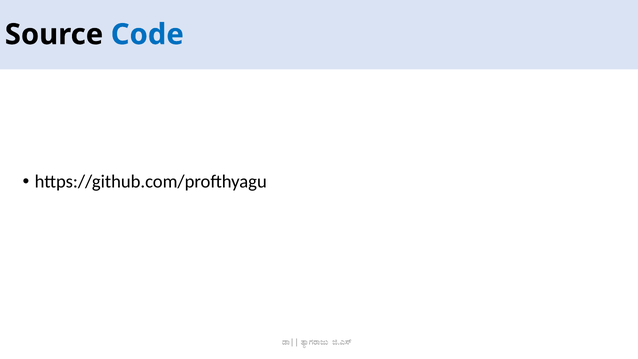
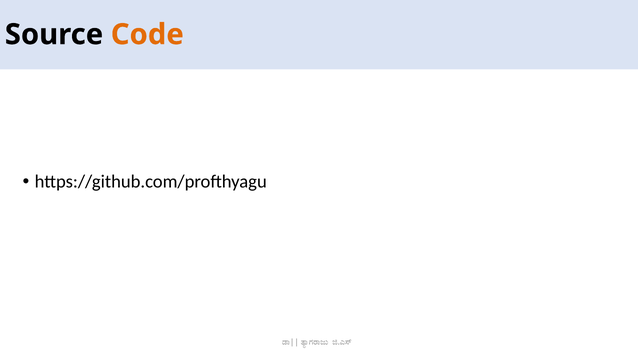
Code colour: blue -> orange
